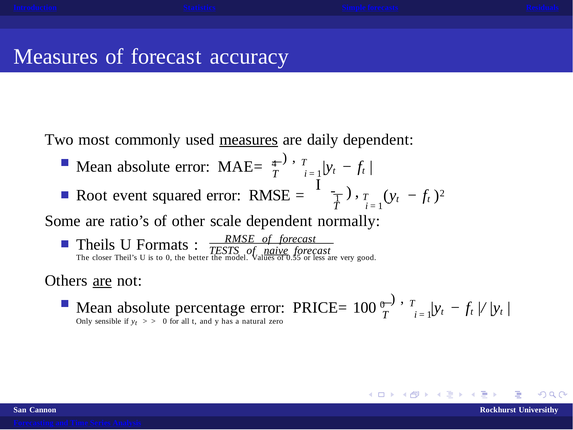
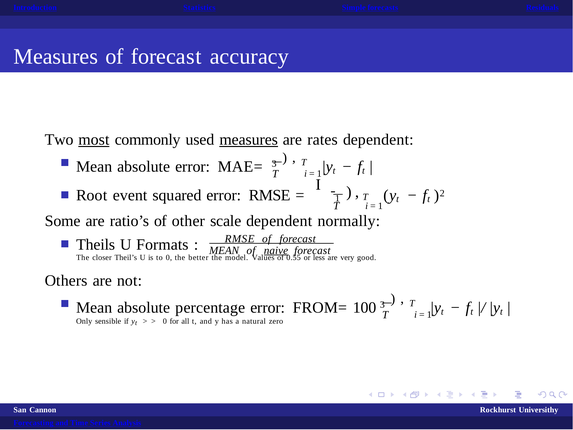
most underline: none -> present
daily: daily -> rates
MAE= 4: 4 -> 3
TESTS at (224, 250): TESTS -> MEAN
are at (102, 281) underline: present -> none
PRICE=: PRICE= -> FROM=
100 0: 0 -> 3
